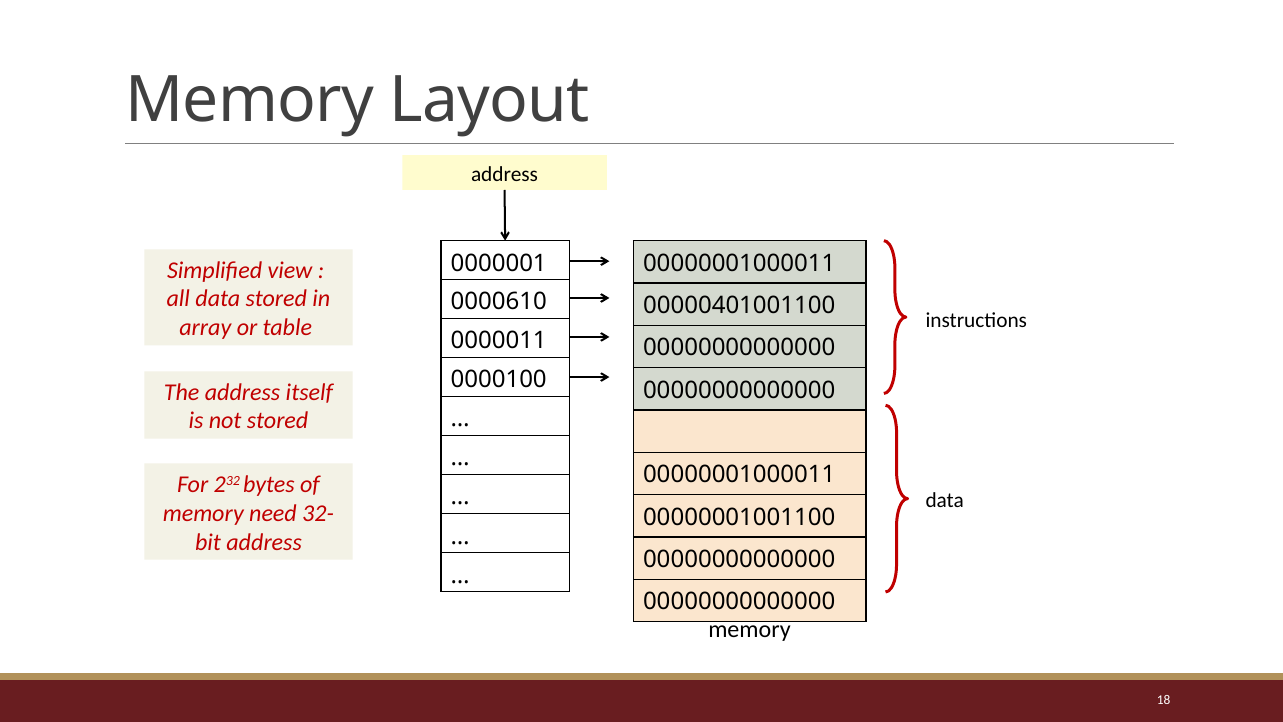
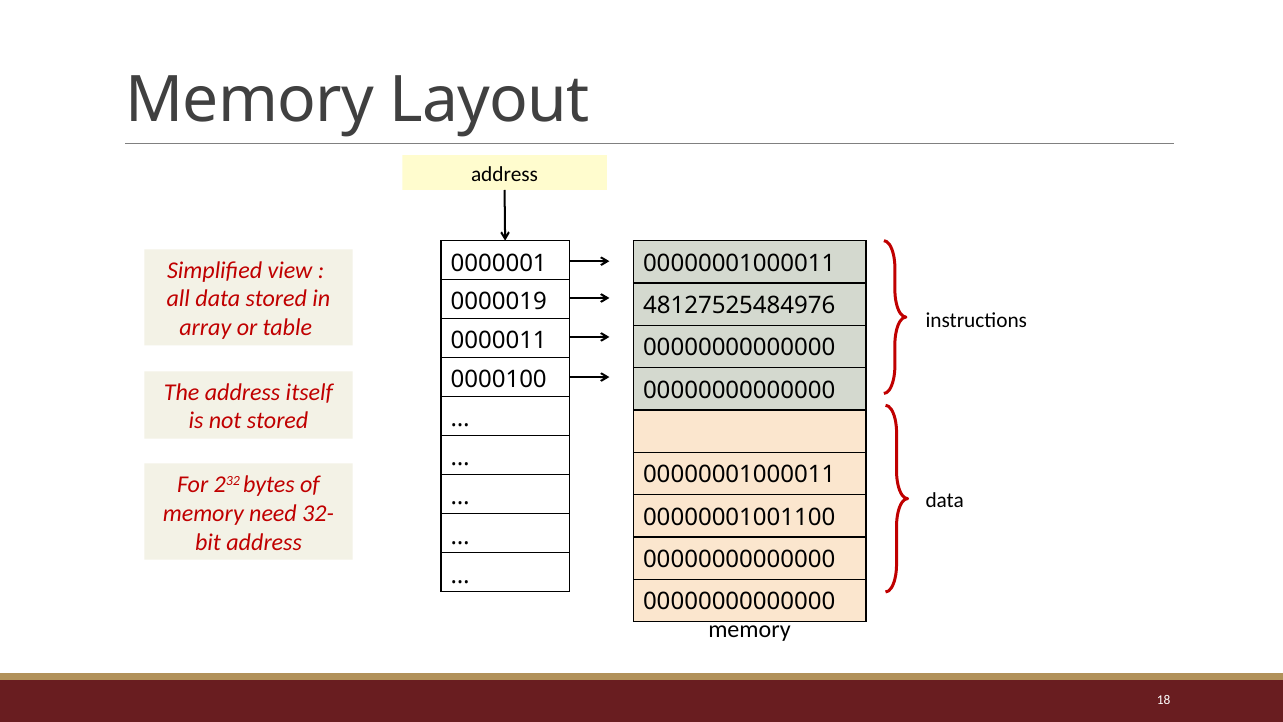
0000610: 0000610 -> 0000019
00000401001100: 00000401001100 -> 48127525484976
